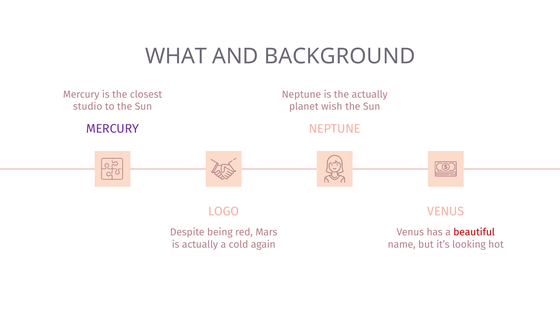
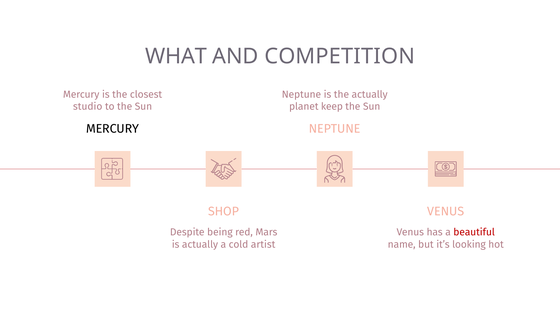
BACKGROUND: BACKGROUND -> COMPETITION
wish: wish -> keep
MERCURY at (113, 129) colour: purple -> black
LOGO: LOGO -> SHOP
again: again -> artist
